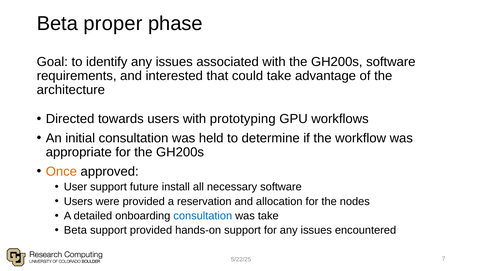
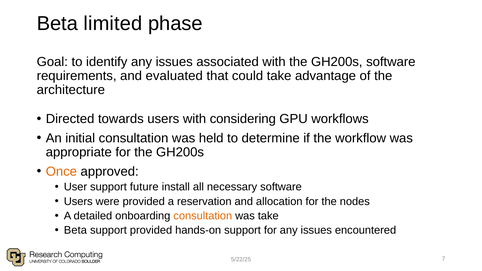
proper: proper -> limited
interested: interested -> evaluated
prototyping: prototyping -> considering
consultation at (203, 216) colour: blue -> orange
